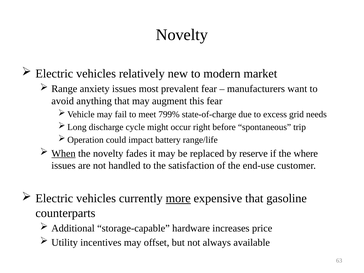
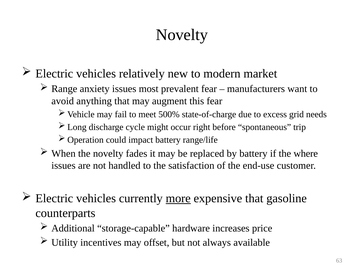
799%: 799% -> 500%
When underline: present -> none
by reserve: reserve -> battery
